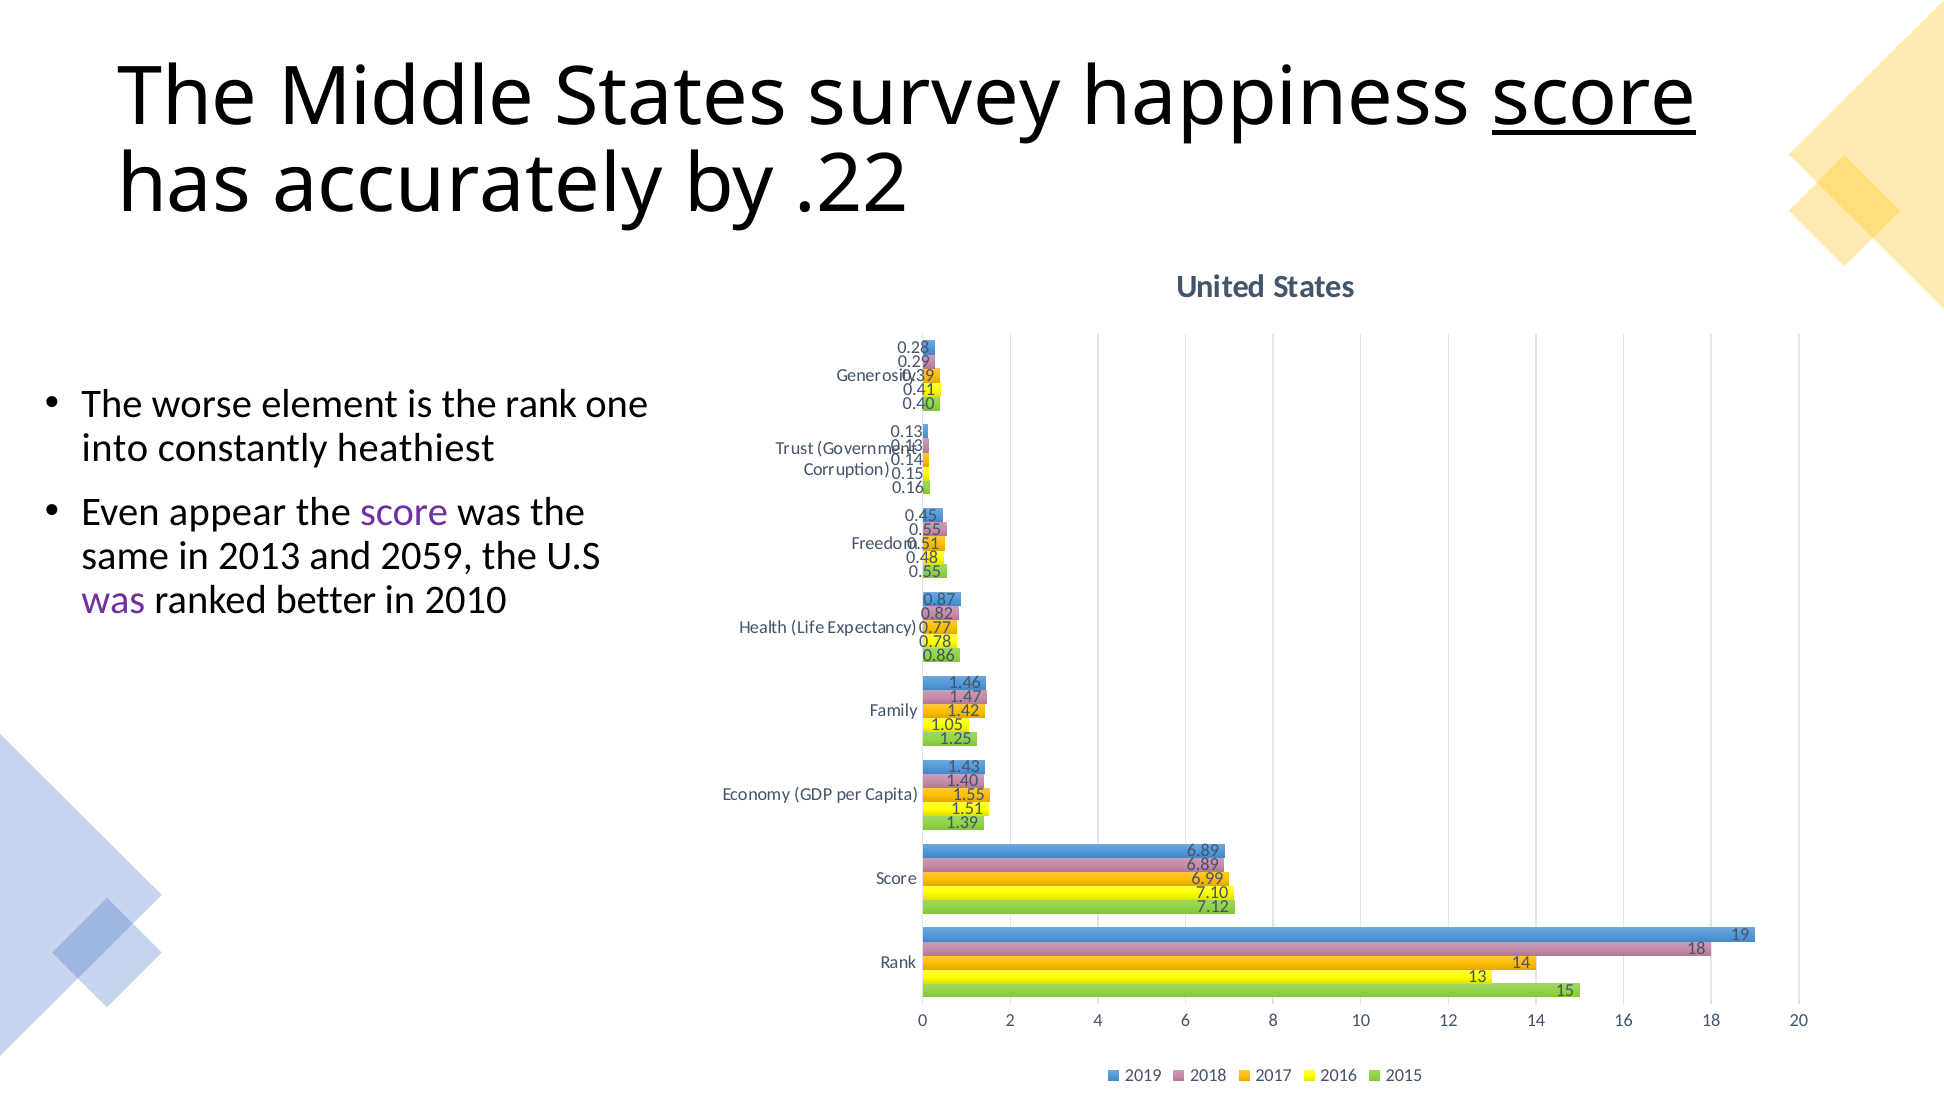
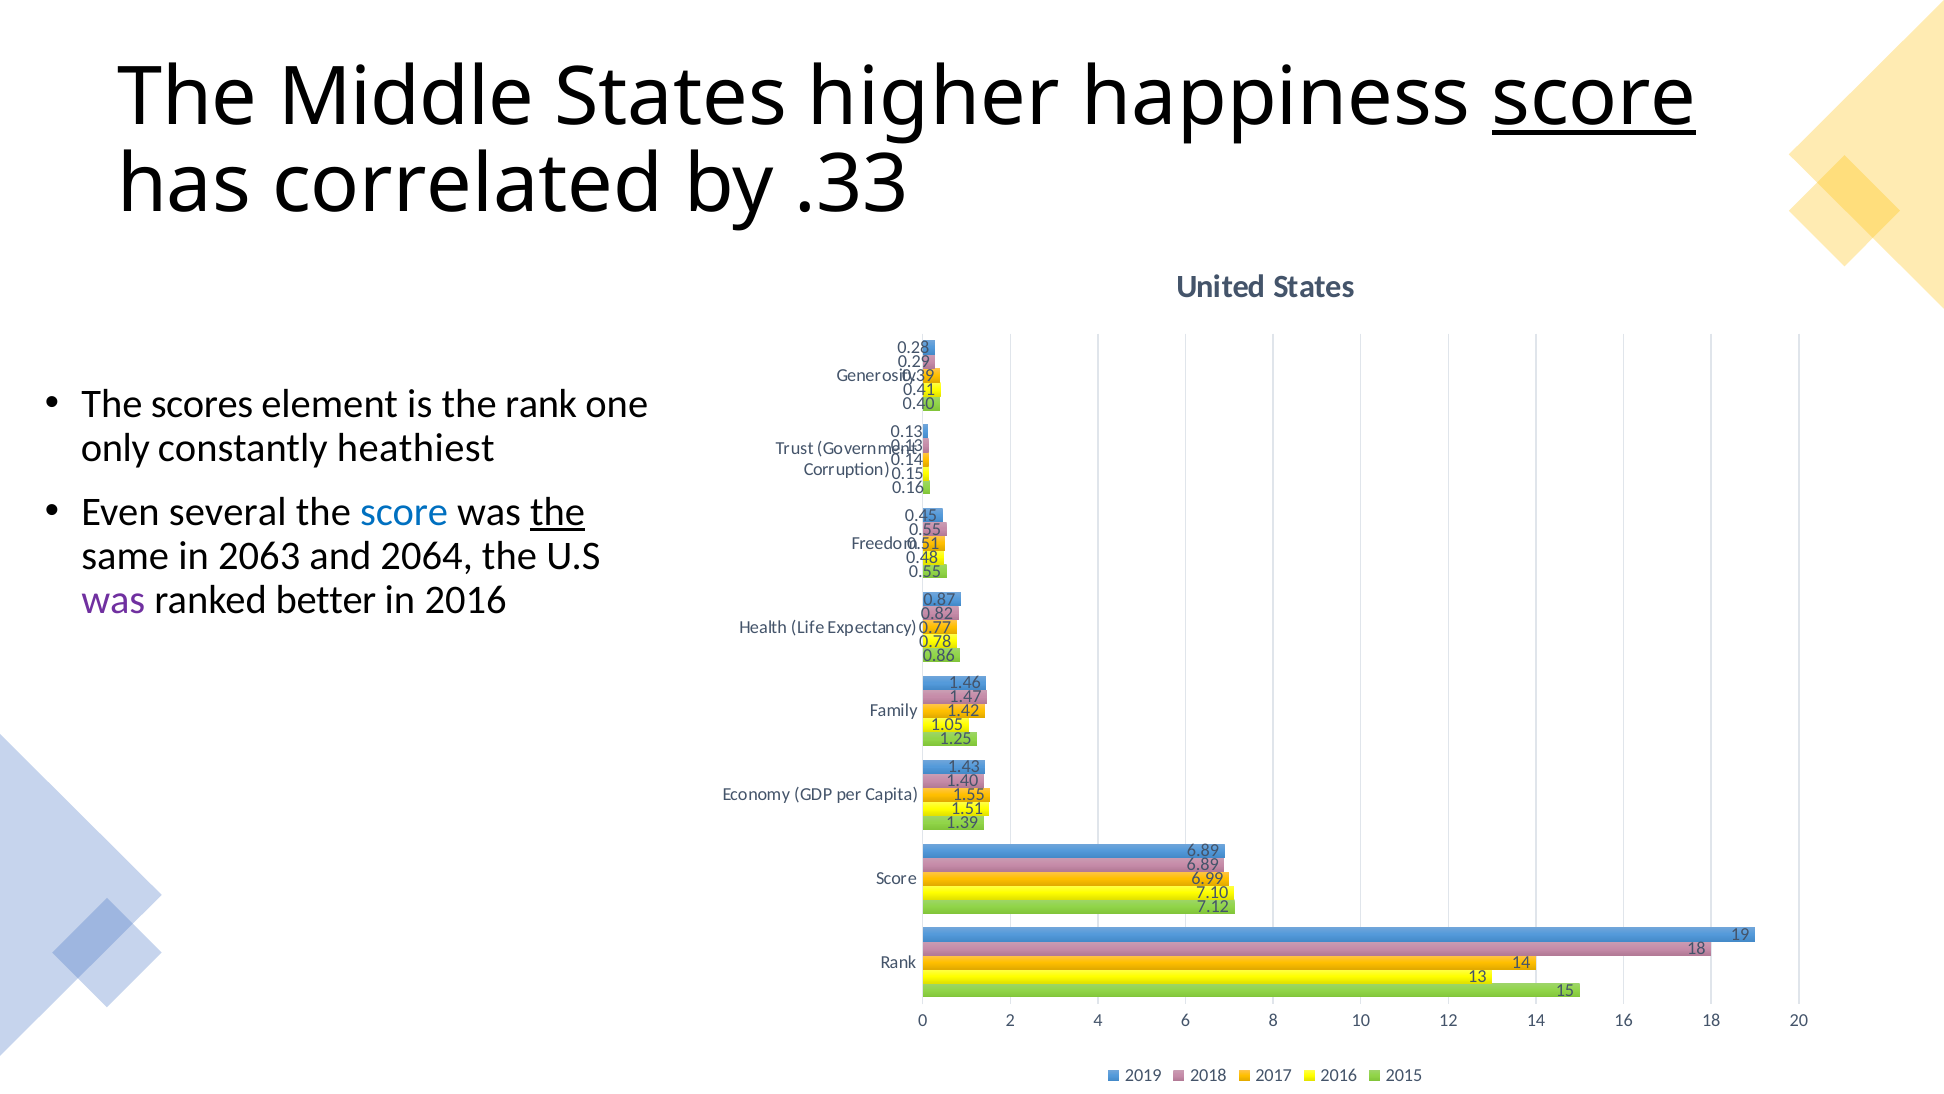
survey: survey -> higher
accurately: accurately -> correlated
.22: .22 -> .33
worse: worse -> scores
into: into -> only
appear: appear -> several
score at (404, 512) colour: purple -> blue
the at (558, 512) underline: none -> present
2013: 2013 -> 2063
2059: 2059 -> 2064
in 2010: 2010 -> 2016
